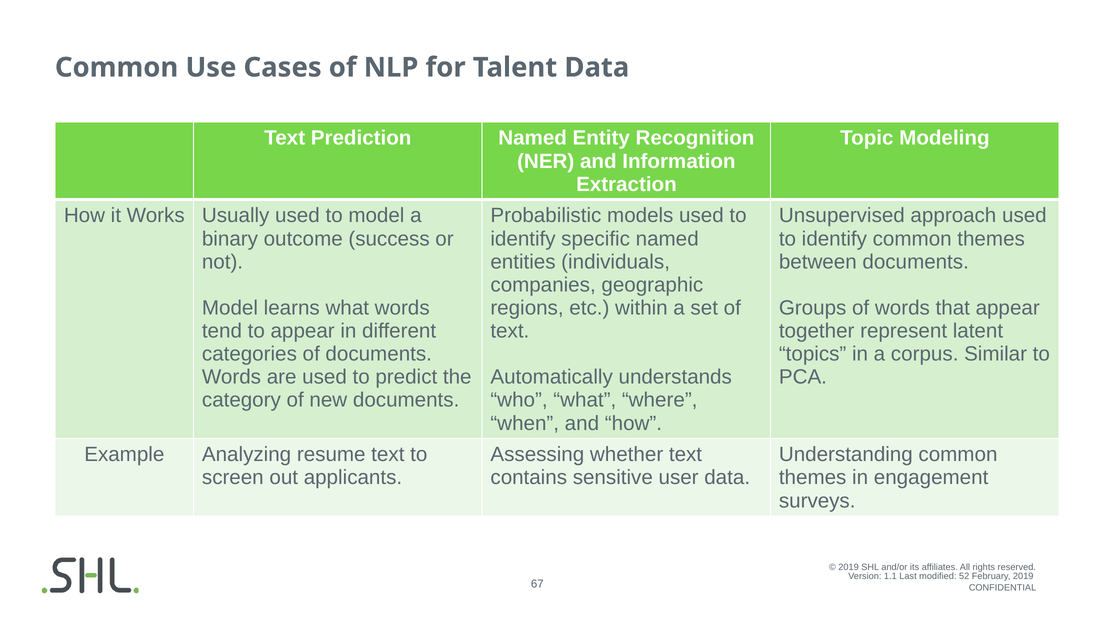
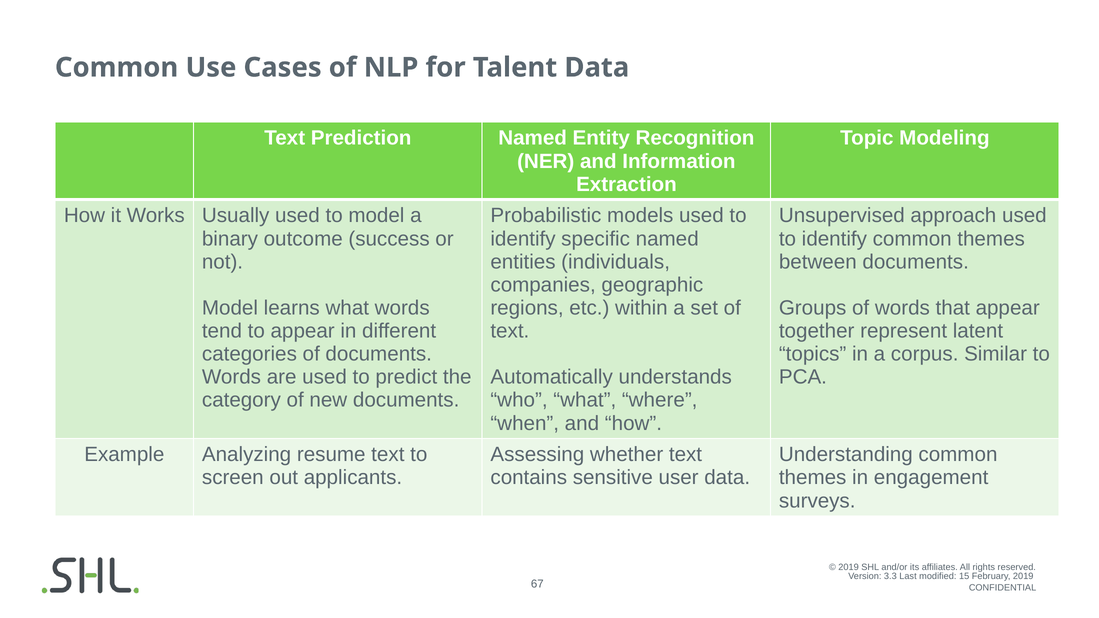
1.1: 1.1 -> 3.3
52: 52 -> 15
